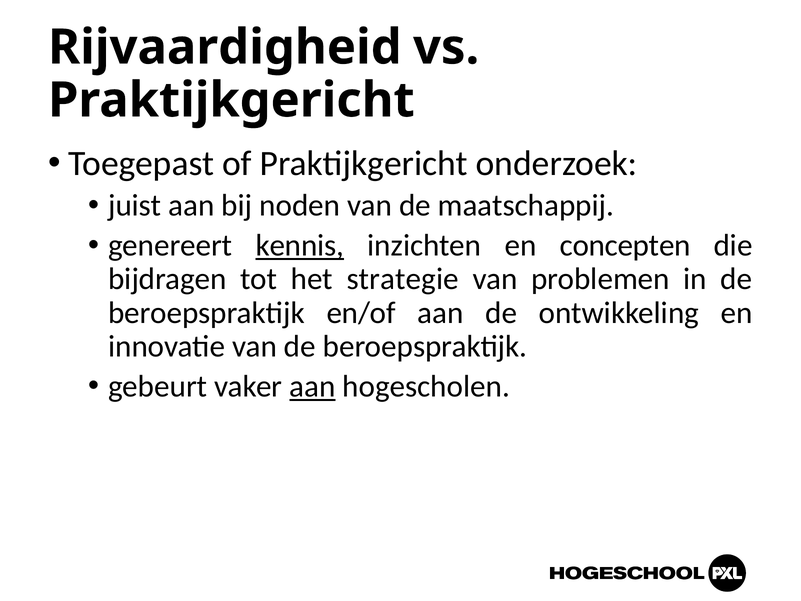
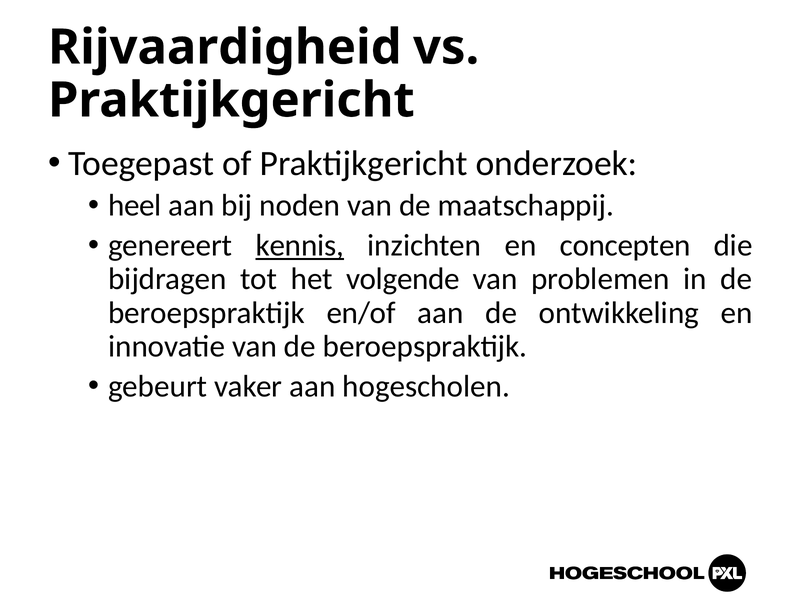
juist: juist -> heel
strategie: strategie -> volgende
aan at (312, 386) underline: present -> none
